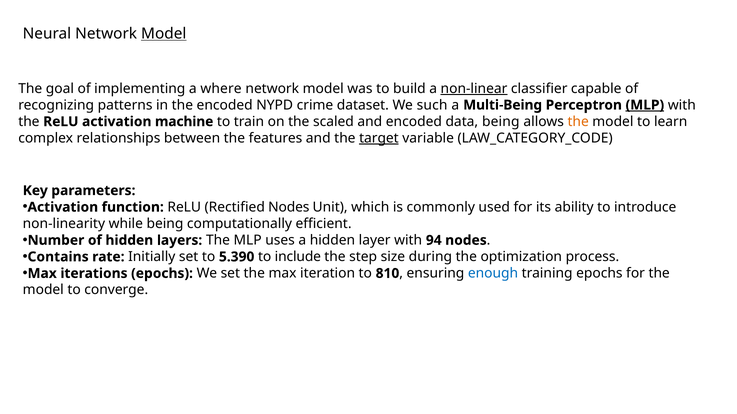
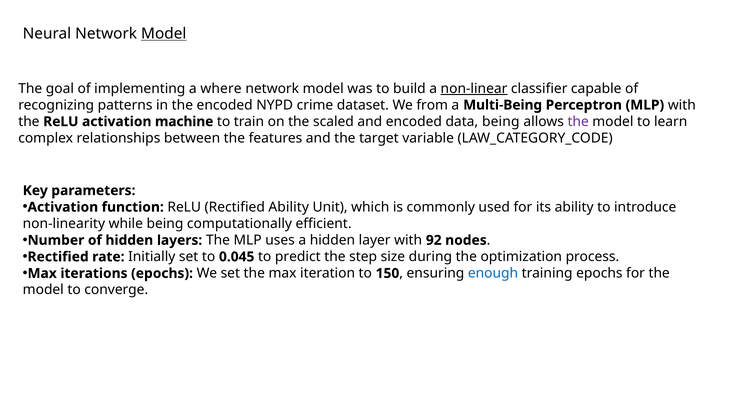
such: such -> from
MLP at (645, 105) underline: present -> none
the at (578, 122) colour: orange -> purple
target underline: present -> none
Rectified Nodes: Nodes -> Ability
94: 94 -> 92
Contains at (58, 257): Contains -> Rectified
5.390: 5.390 -> 0.045
include: include -> predict
810: 810 -> 150
